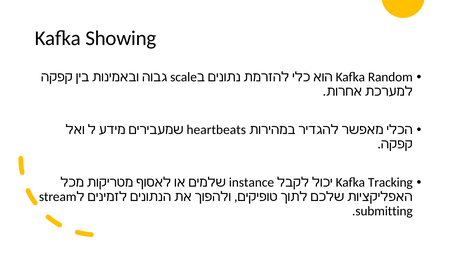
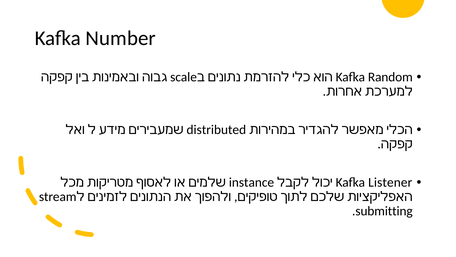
Showing: Showing -> Number
heartbeats: heartbeats -> distributed
Tracking: Tracking -> Listener
